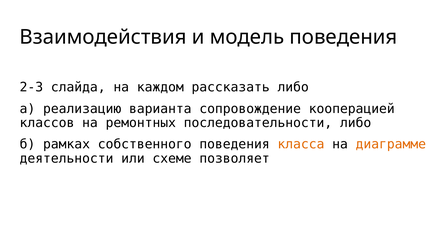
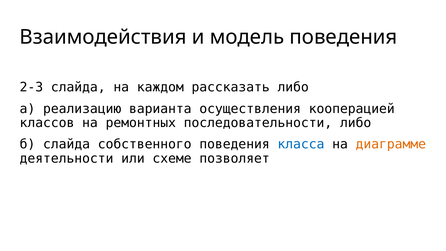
сопровождение: сопровождение -> осуществления
б рамках: рамках -> слайда
класса colour: orange -> blue
